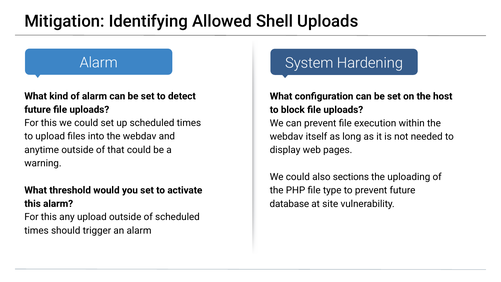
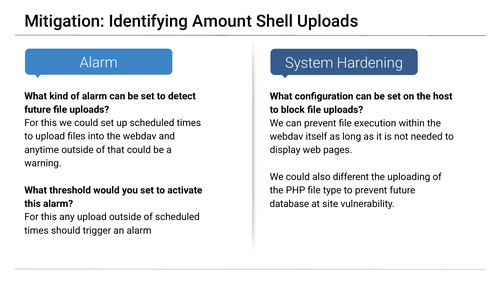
Allowed: Allowed -> Amount
sections: sections -> different
